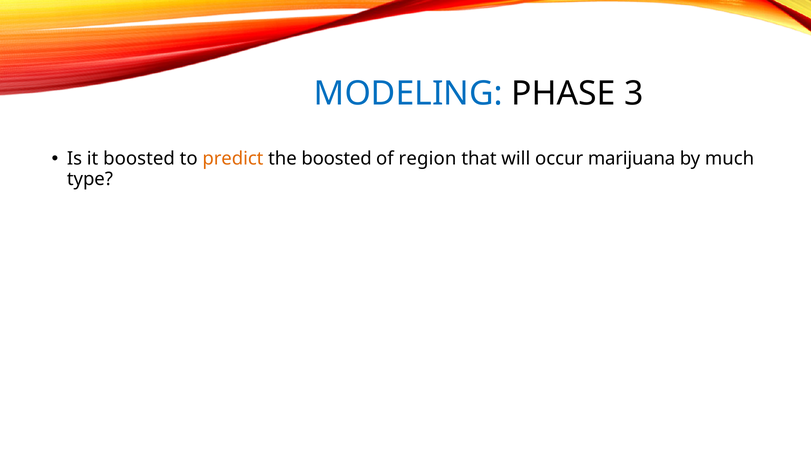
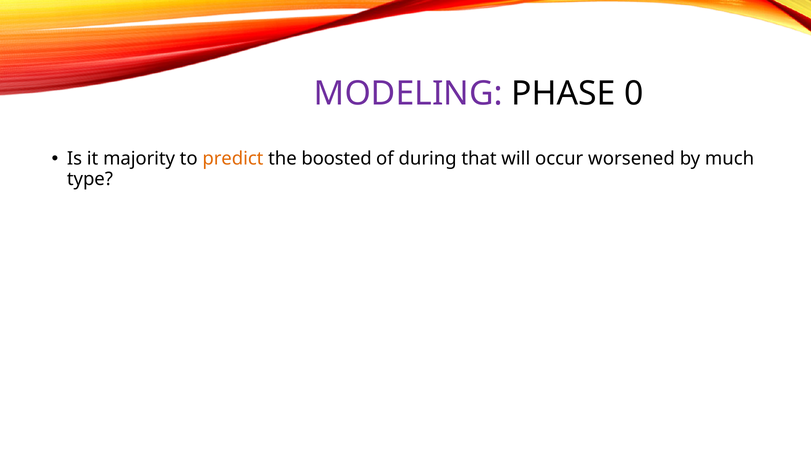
MODELING colour: blue -> purple
3: 3 -> 0
it boosted: boosted -> majority
region: region -> during
marijuana: marijuana -> worsened
